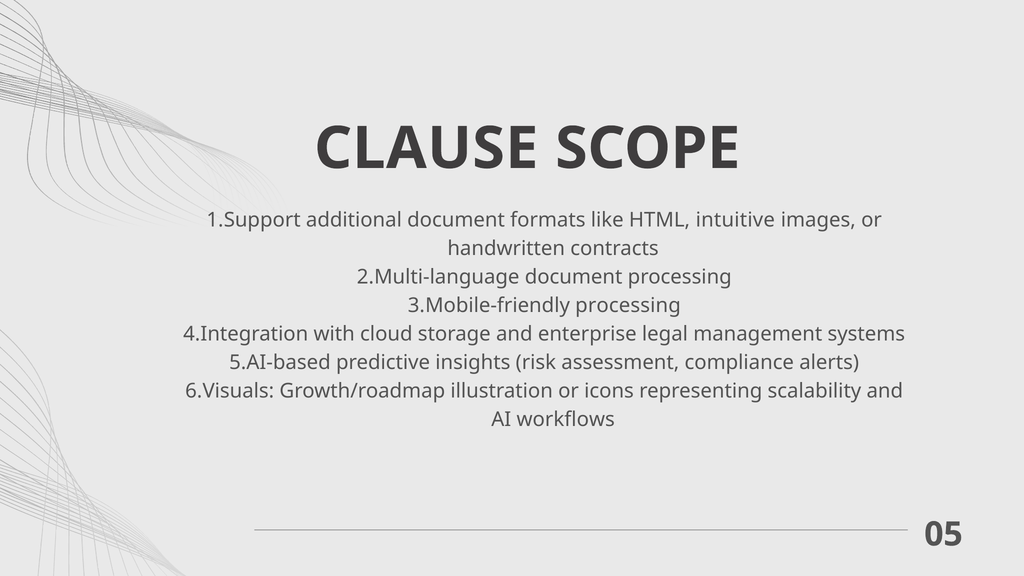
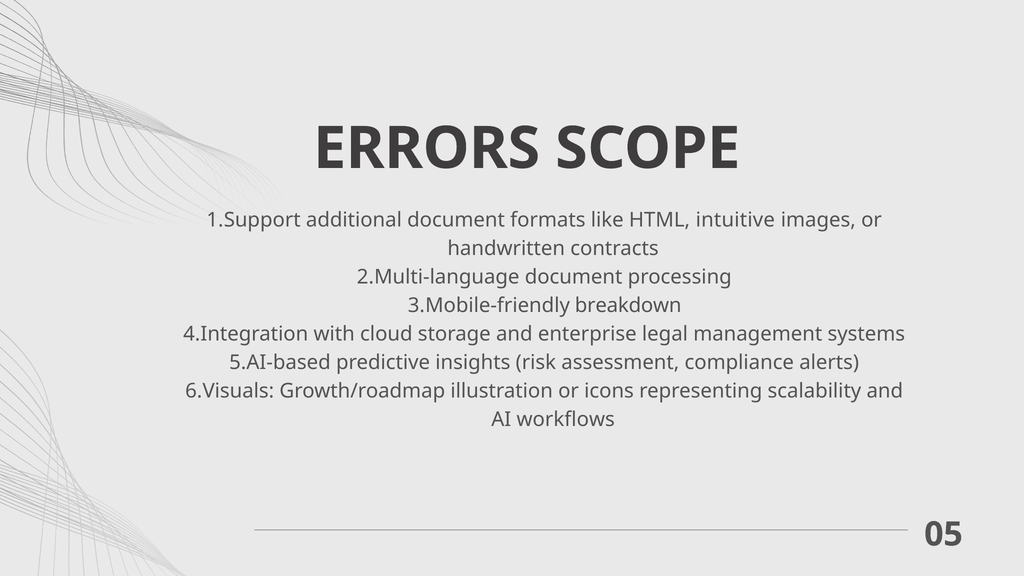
CLAUSE: CLAUSE -> ERRORS
processing at (628, 305): processing -> breakdown
